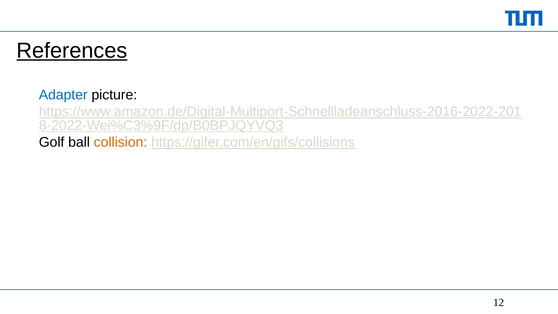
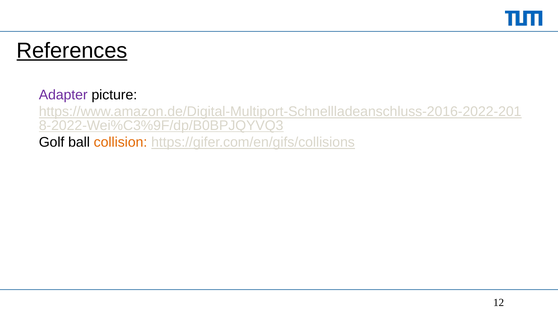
Adapter colour: blue -> purple
